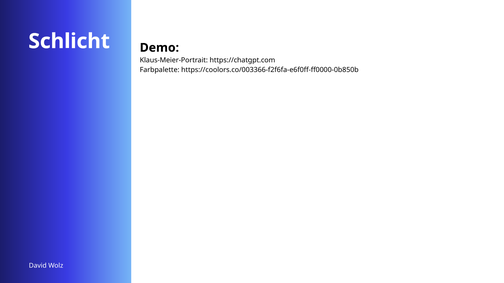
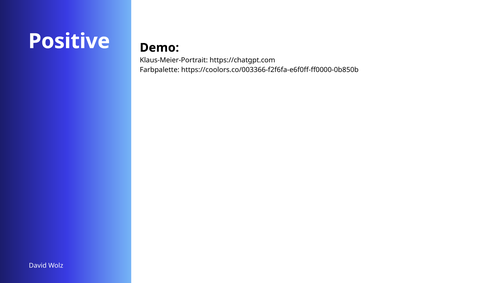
Schlicht: Schlicht -> Positive
